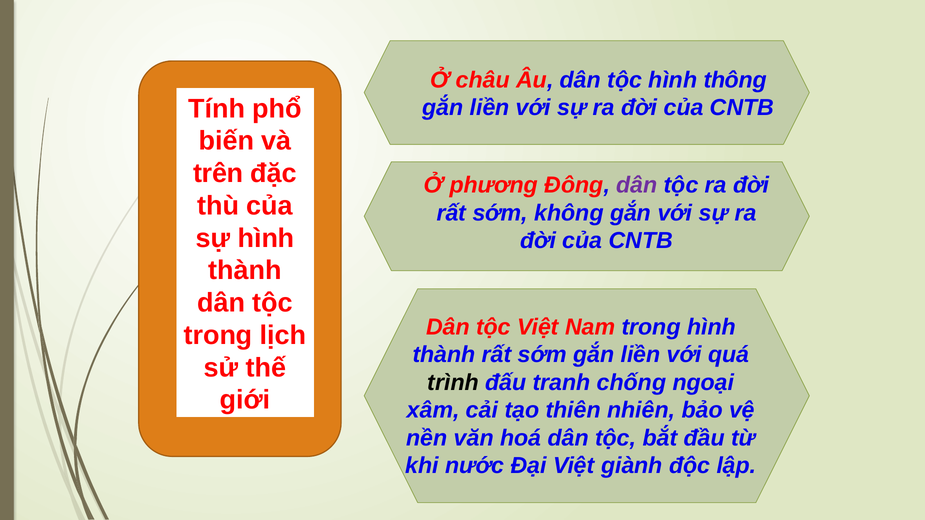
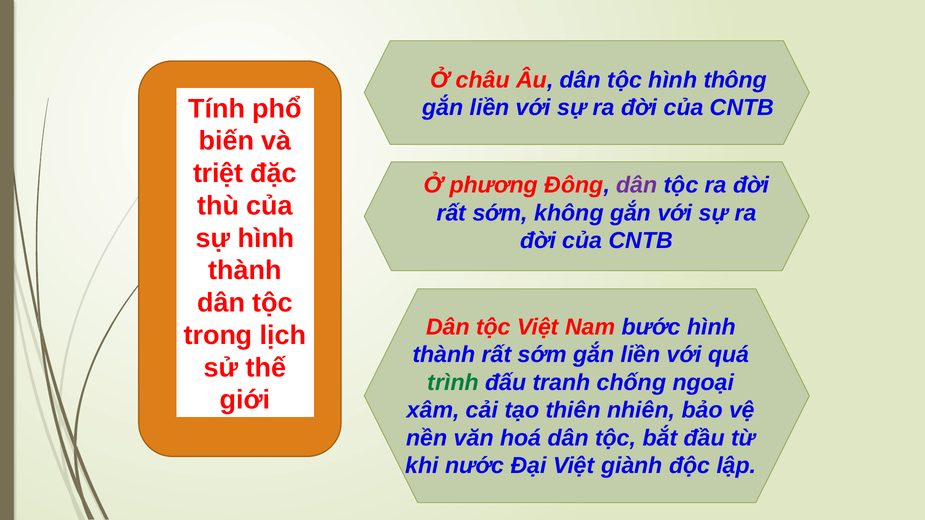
trên: trên -> triệt
Nam trong: trong -> bước
trình colour: black -> green
